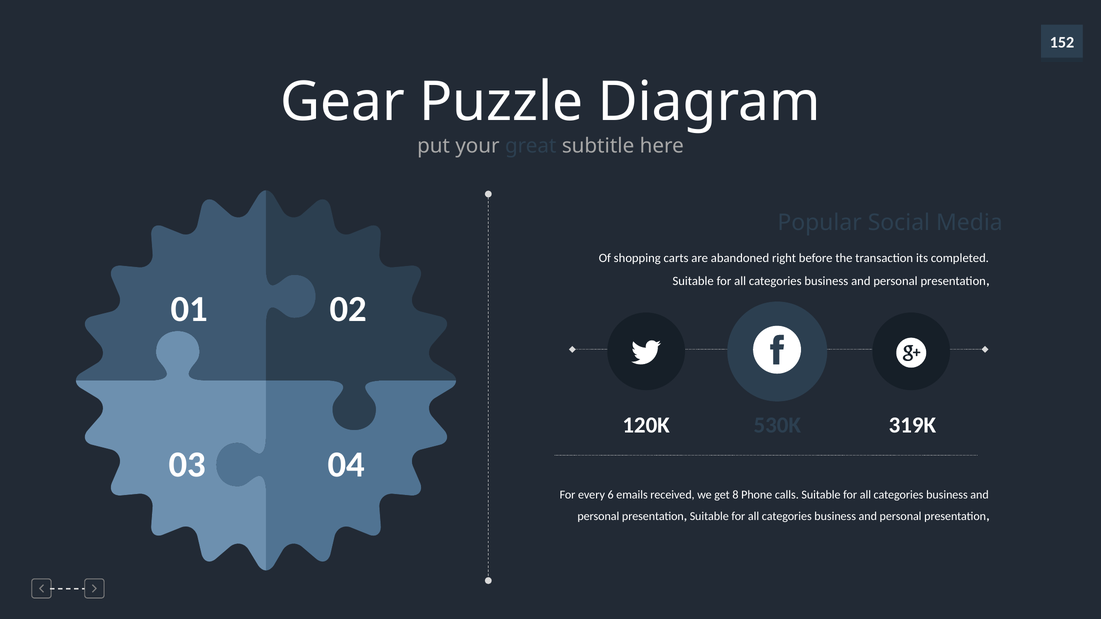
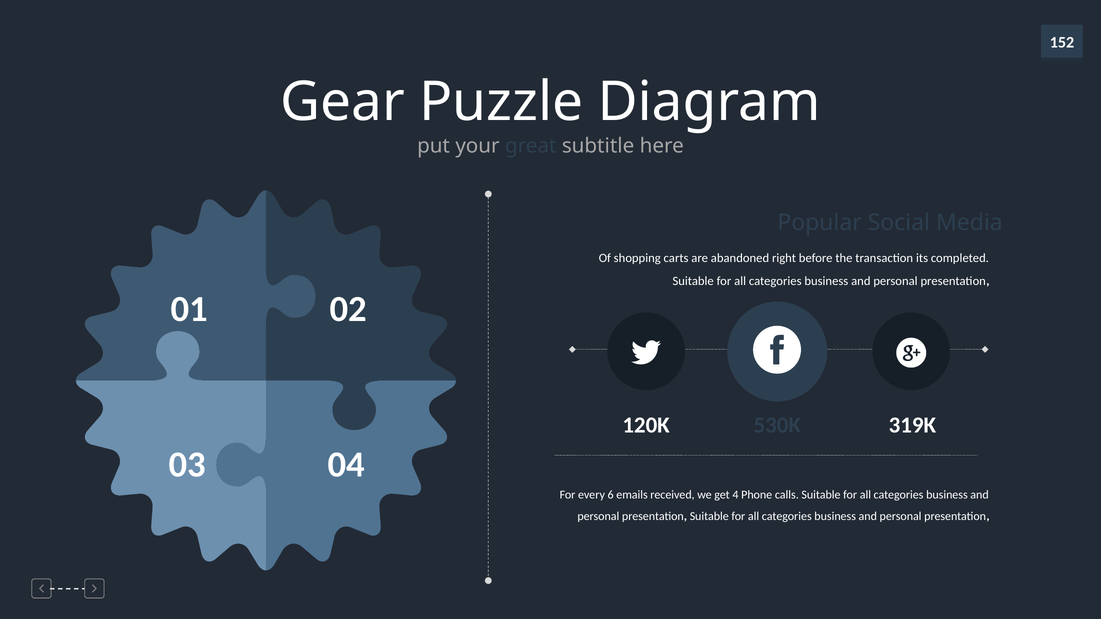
8: 8 -> 4
